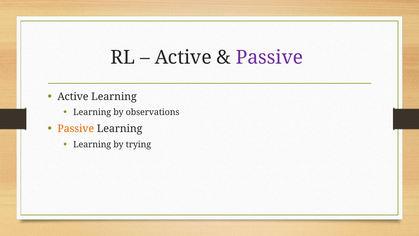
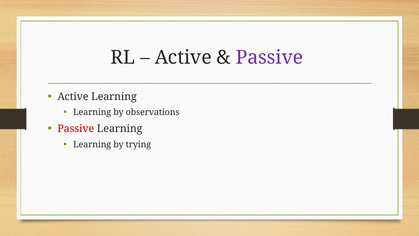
Passive at (76, 129) colour: orange -> red
